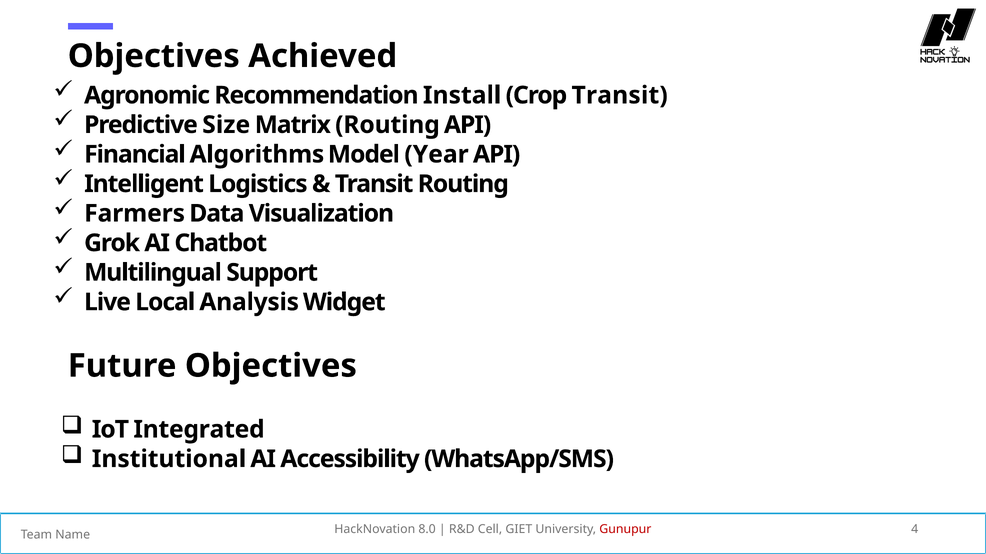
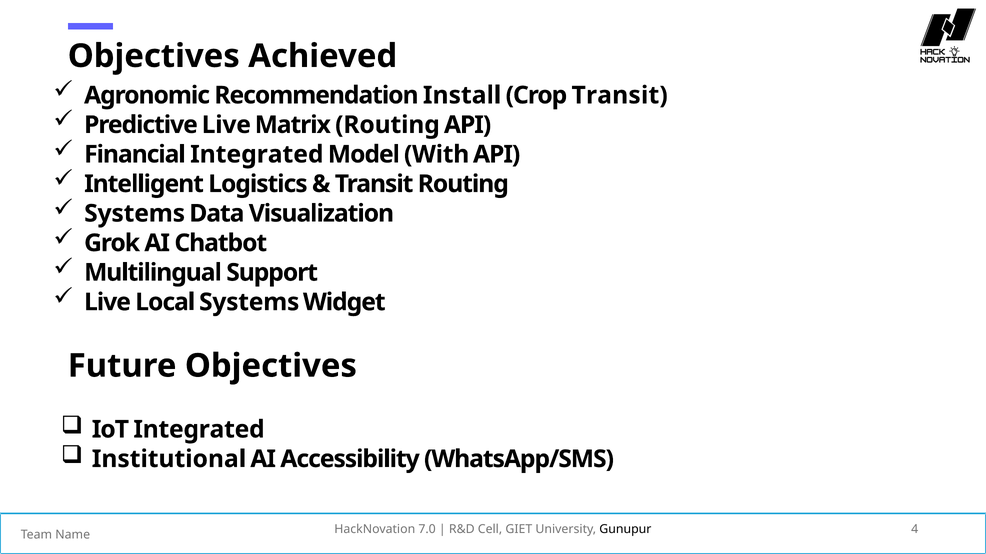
Predictive Size: Size -> Live
Financial Algorithms: Algorithms -> Integrated
Year: Year -> With
Farmers at (135, 214): Farmers -> Systems
Local Analysis: Analysis -> Systems
8.0: 8.0 -> 7.0
Gunupur colour: red -> black
